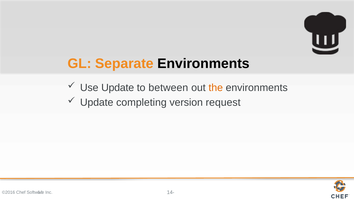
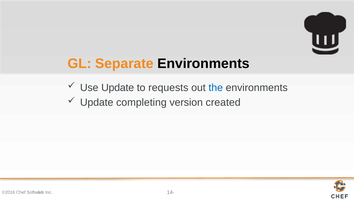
between: between -> requests
the colour: orange -> blue
request: request -> created
